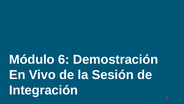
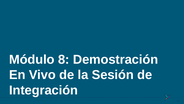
6: 6 -> 8
